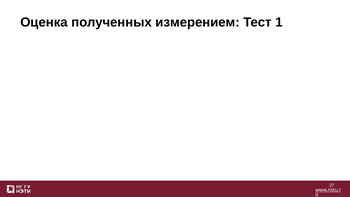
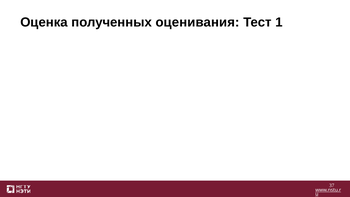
измерением: измерением -> оценивания
